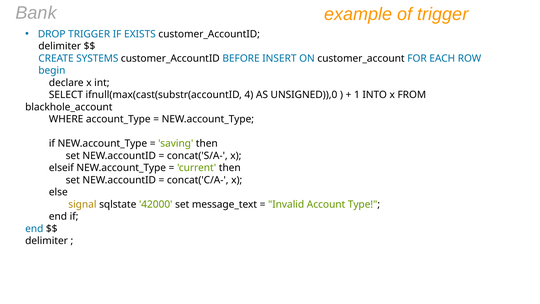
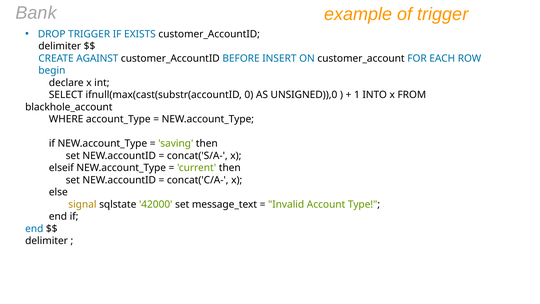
SYSTEMS: SYSTEMS -> AGAINST
4: 4 -> 0
